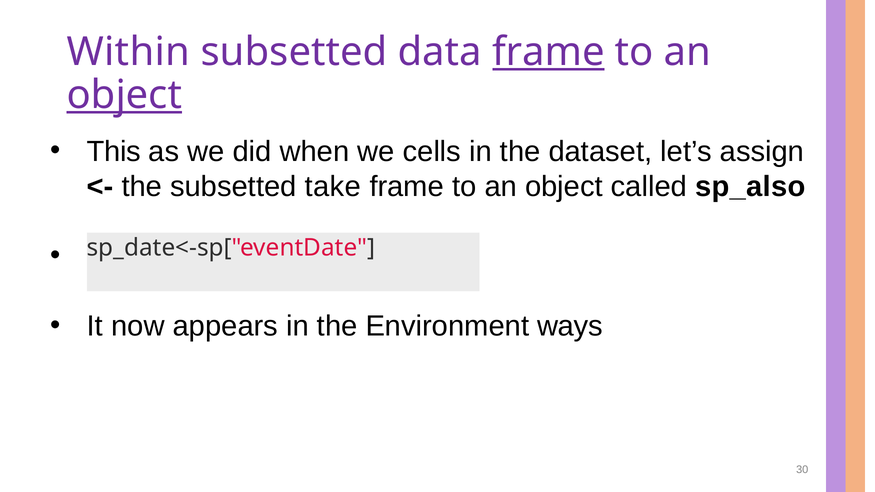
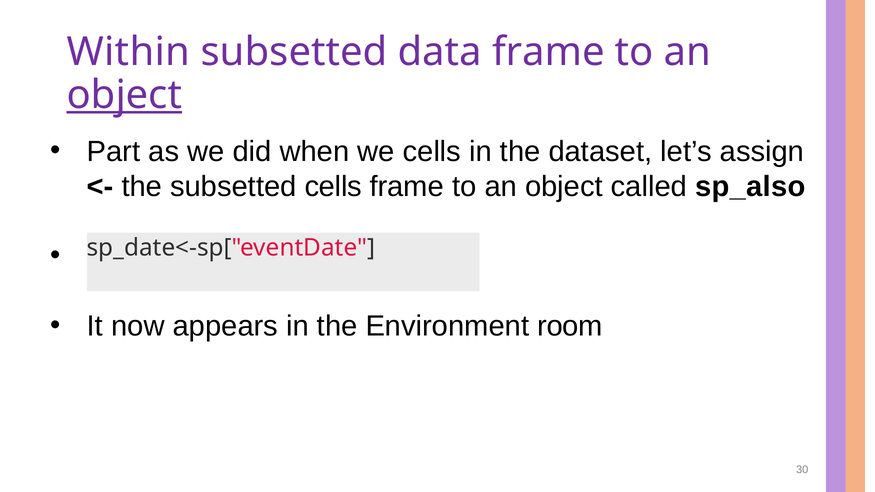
frame at (548, 52) underline: present -> none
This: This -> Part
subsetted take: take -> cells
ways: ways -> room
